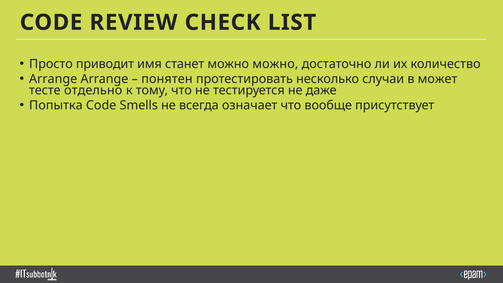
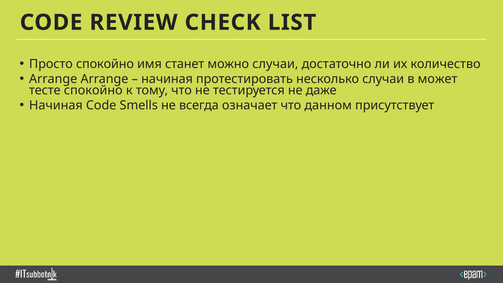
Просто приводит: приводит -> спокойно
можно можно: можно -> случаи
понятен at (167, 79): понятен -> начиная
тесте отдельно: отдельно -> спокойно
Попытка at (56, 105): Попытка -> Начиная
вообще: вообще -> данном
